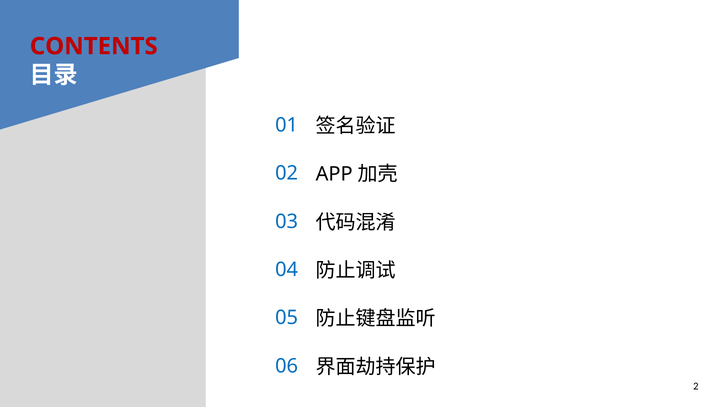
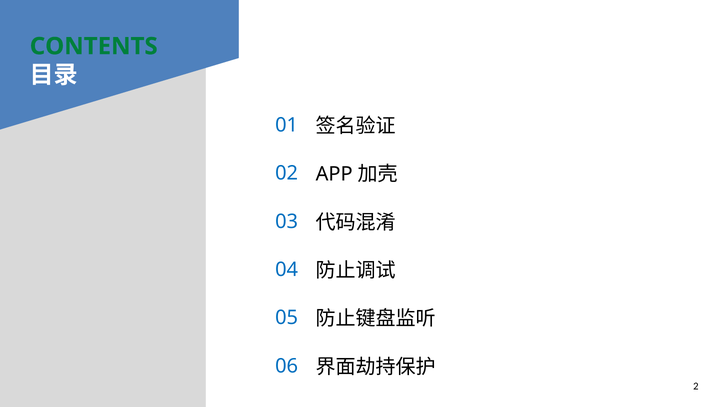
CONTENTS colour: red -> green
